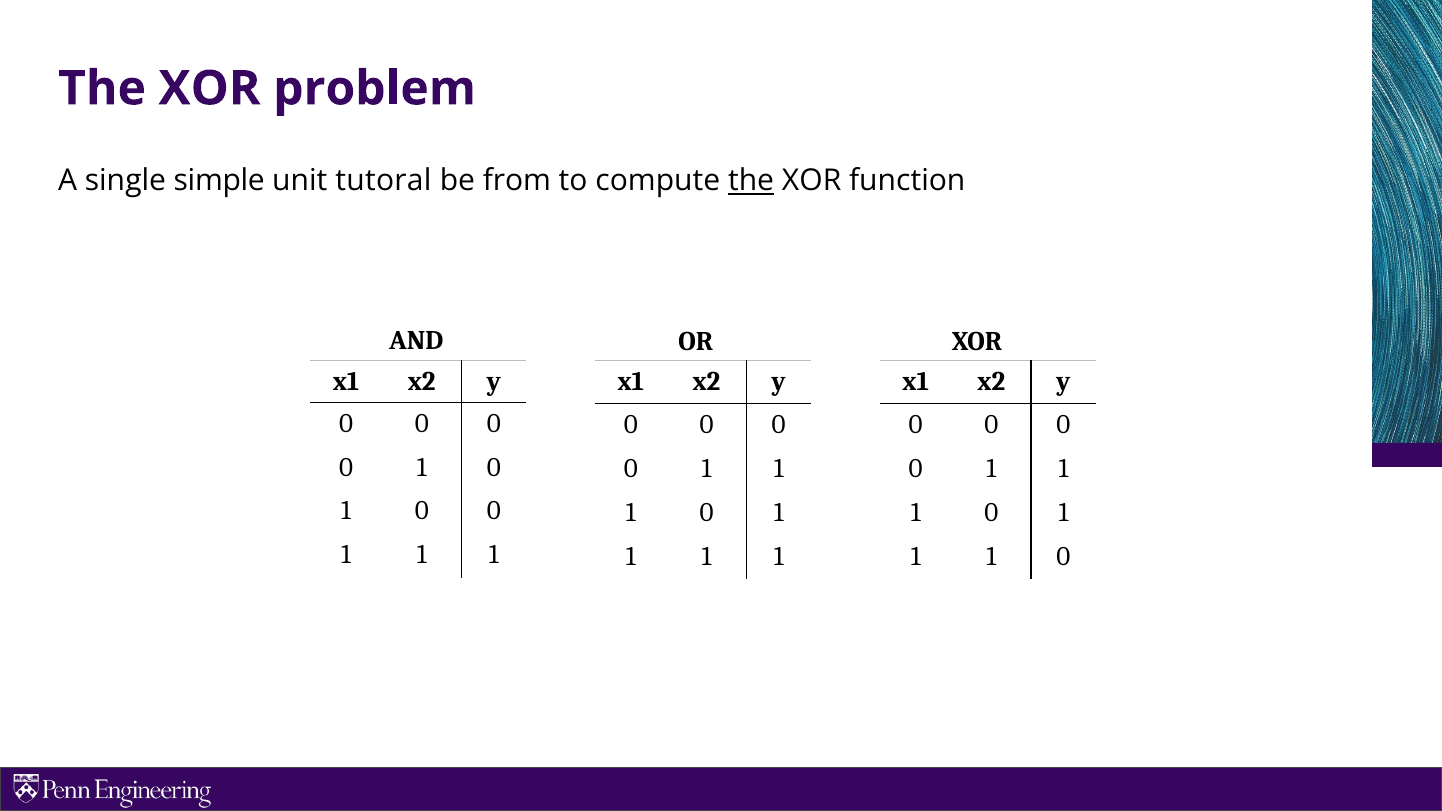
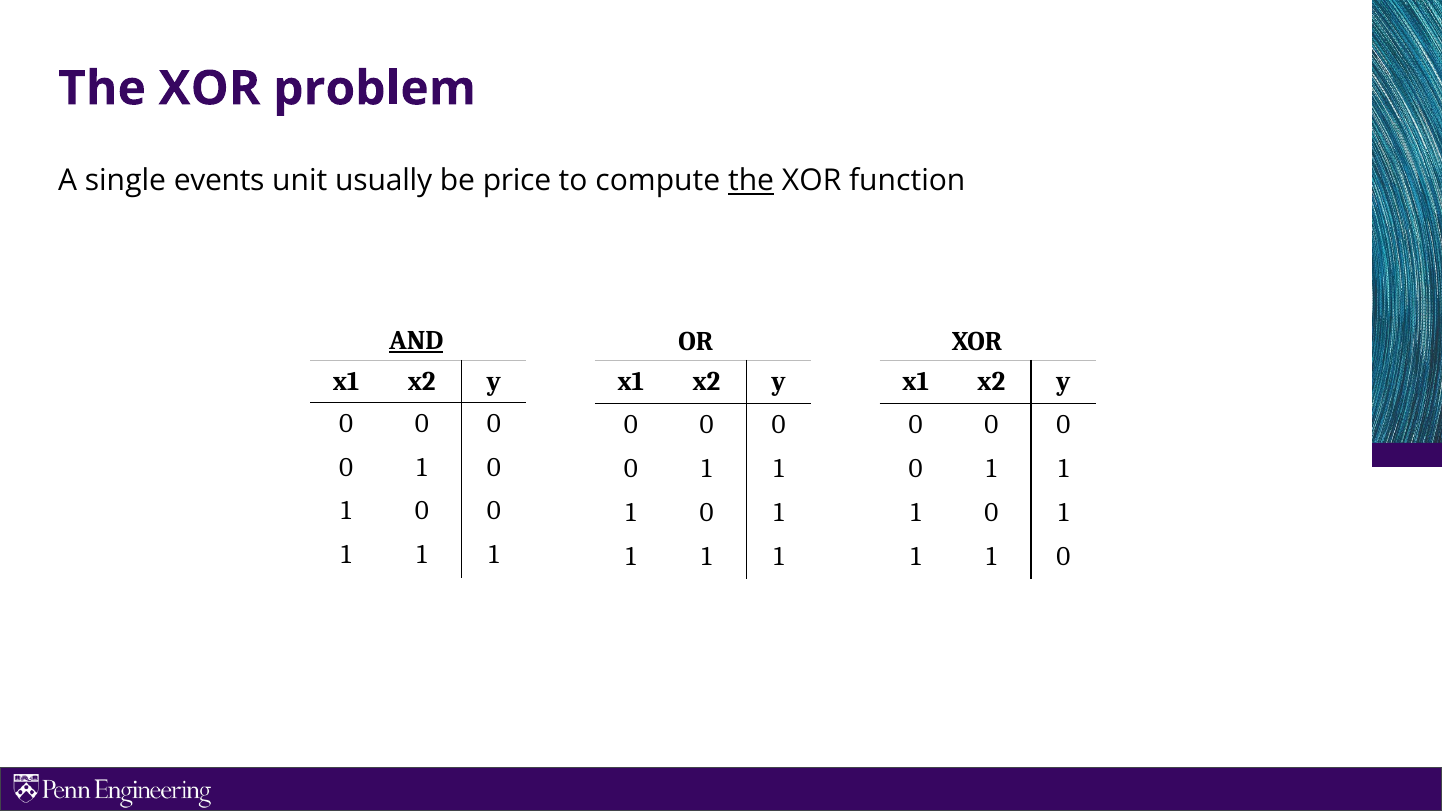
simple: simple -> events
tutoral: tutoral -> usually
from: from -> price
AND underline: none -> present
